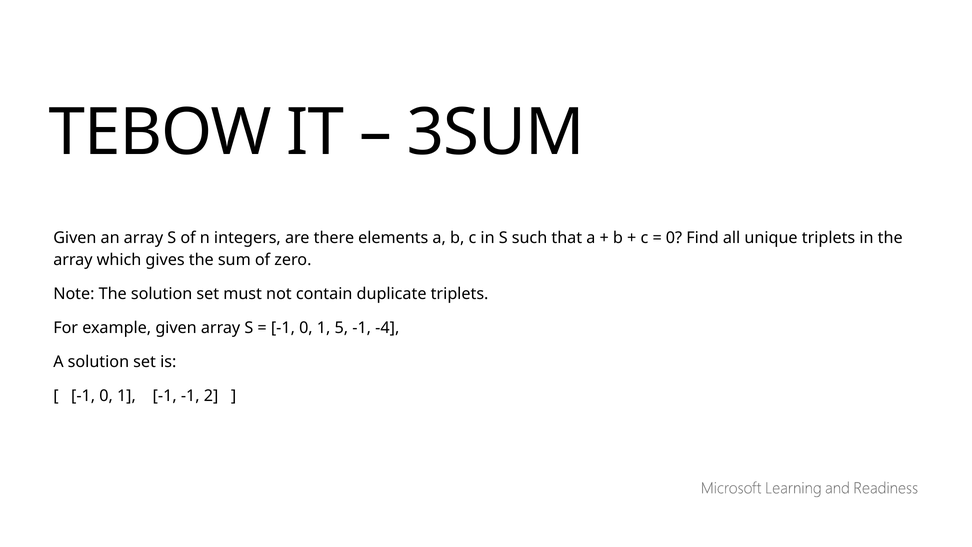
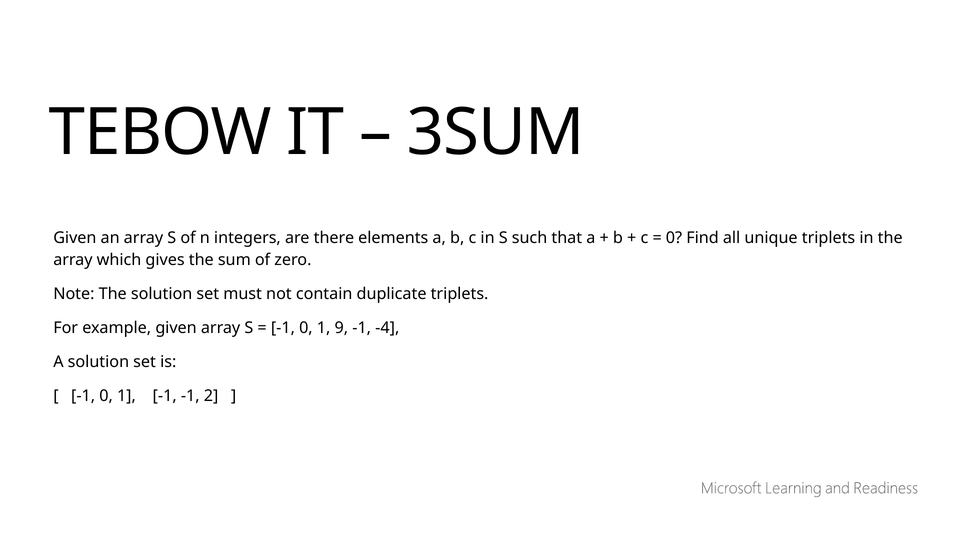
5: 5 -> 9
